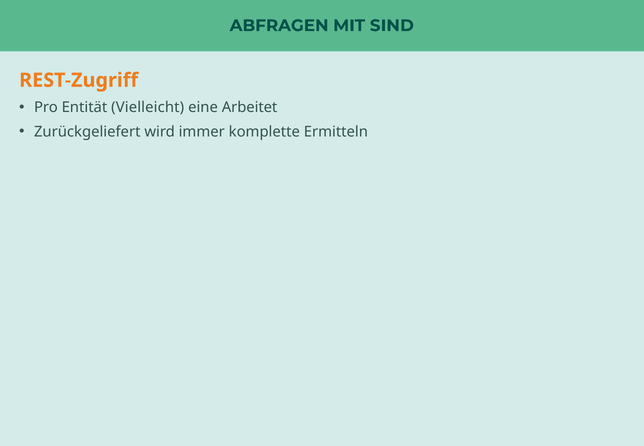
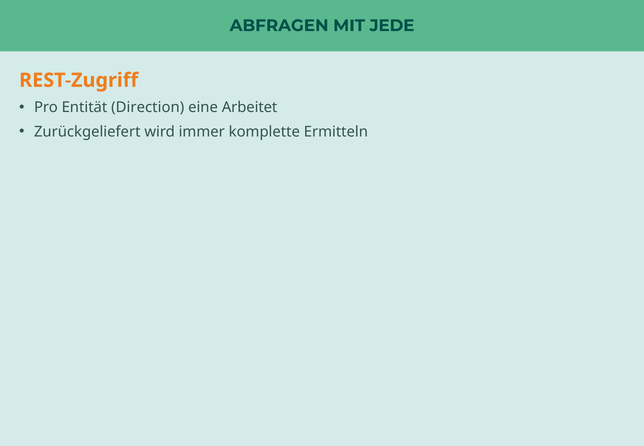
SIND: SIND -> JEDE
Vielleicht: Vielleicht -> Direction
